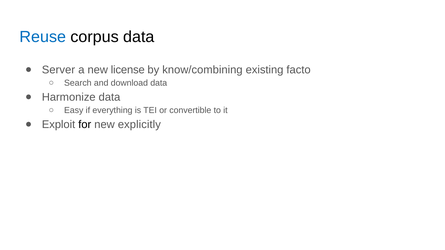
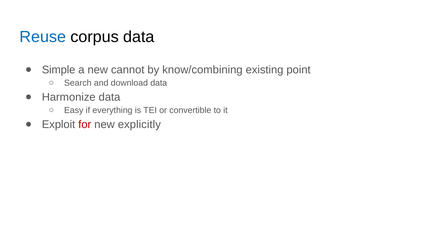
Server: Server -> Simple
license: license -> cannot
facto: facto -> point
for colour: black -> red
